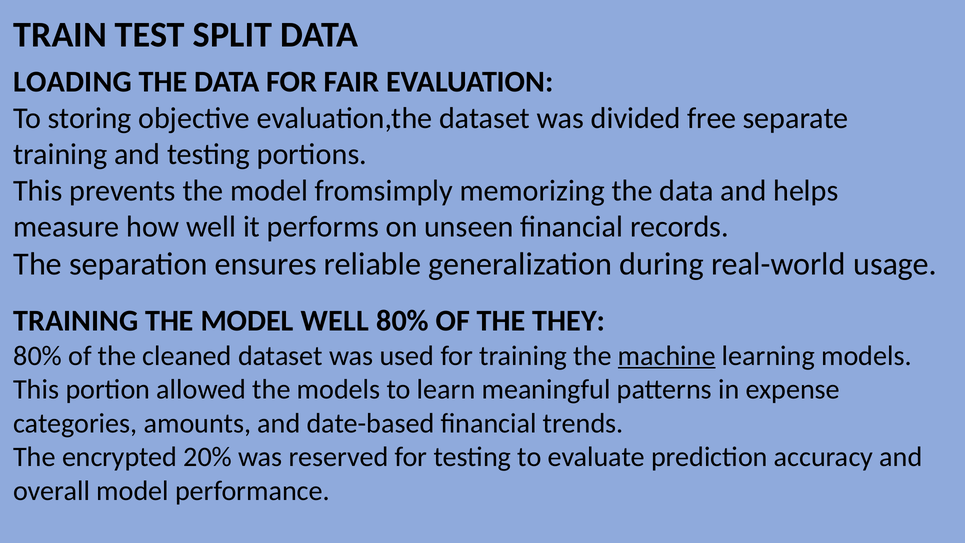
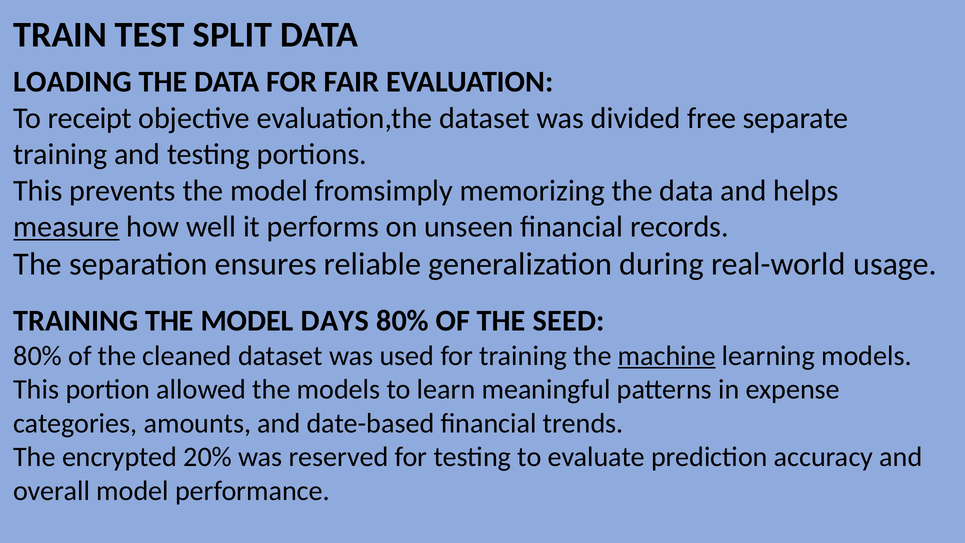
storing: storing -> receipt
measure underline: none -> present
MODEL WELL: WELL -> DAYS
THEY: THEY -> SEED
